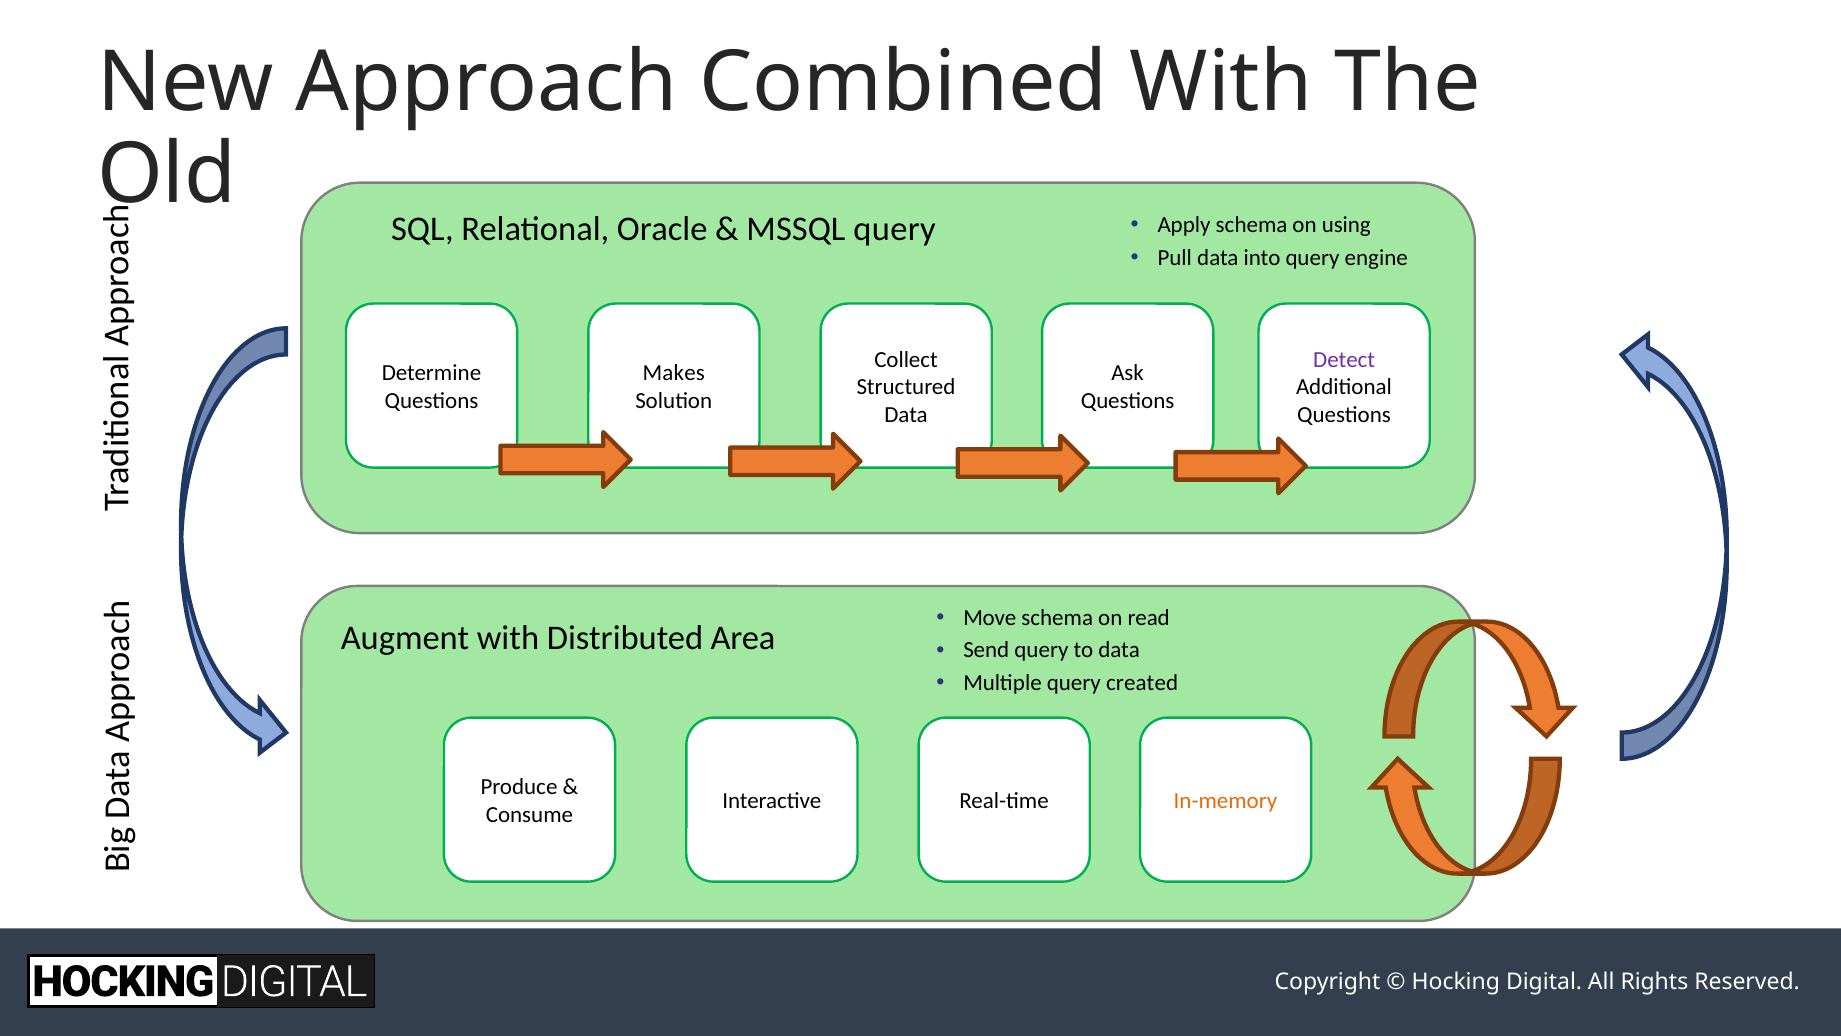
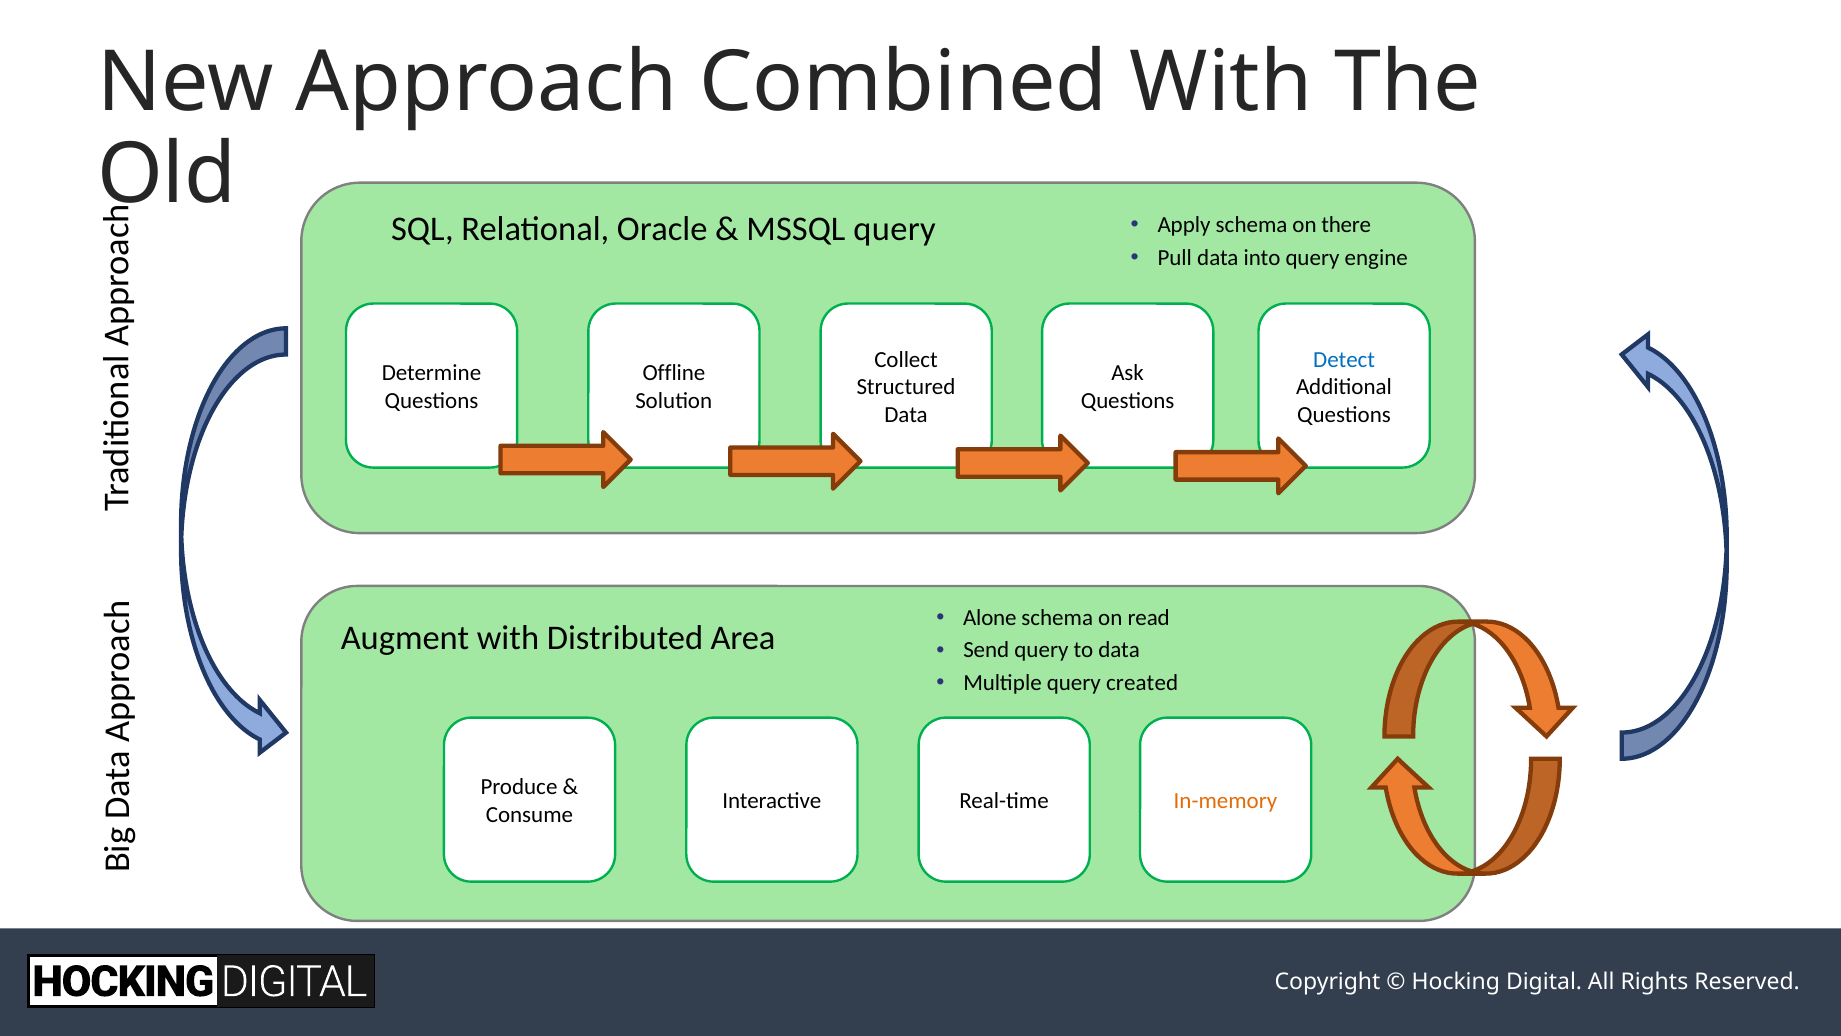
using: using -> there
Detect colour: purple -> blue
Makes: Makes -> Offline
Move: Move -> Alone
